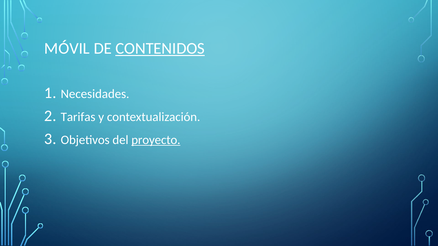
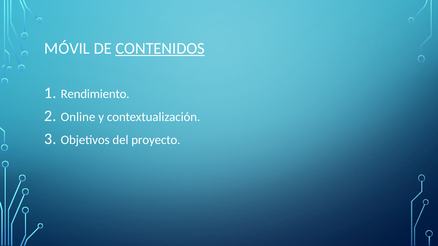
Necesidades: Necesidades -> Rendimiento
Tarifas: Tarifas -> Online
proyecto underline: present -> none
